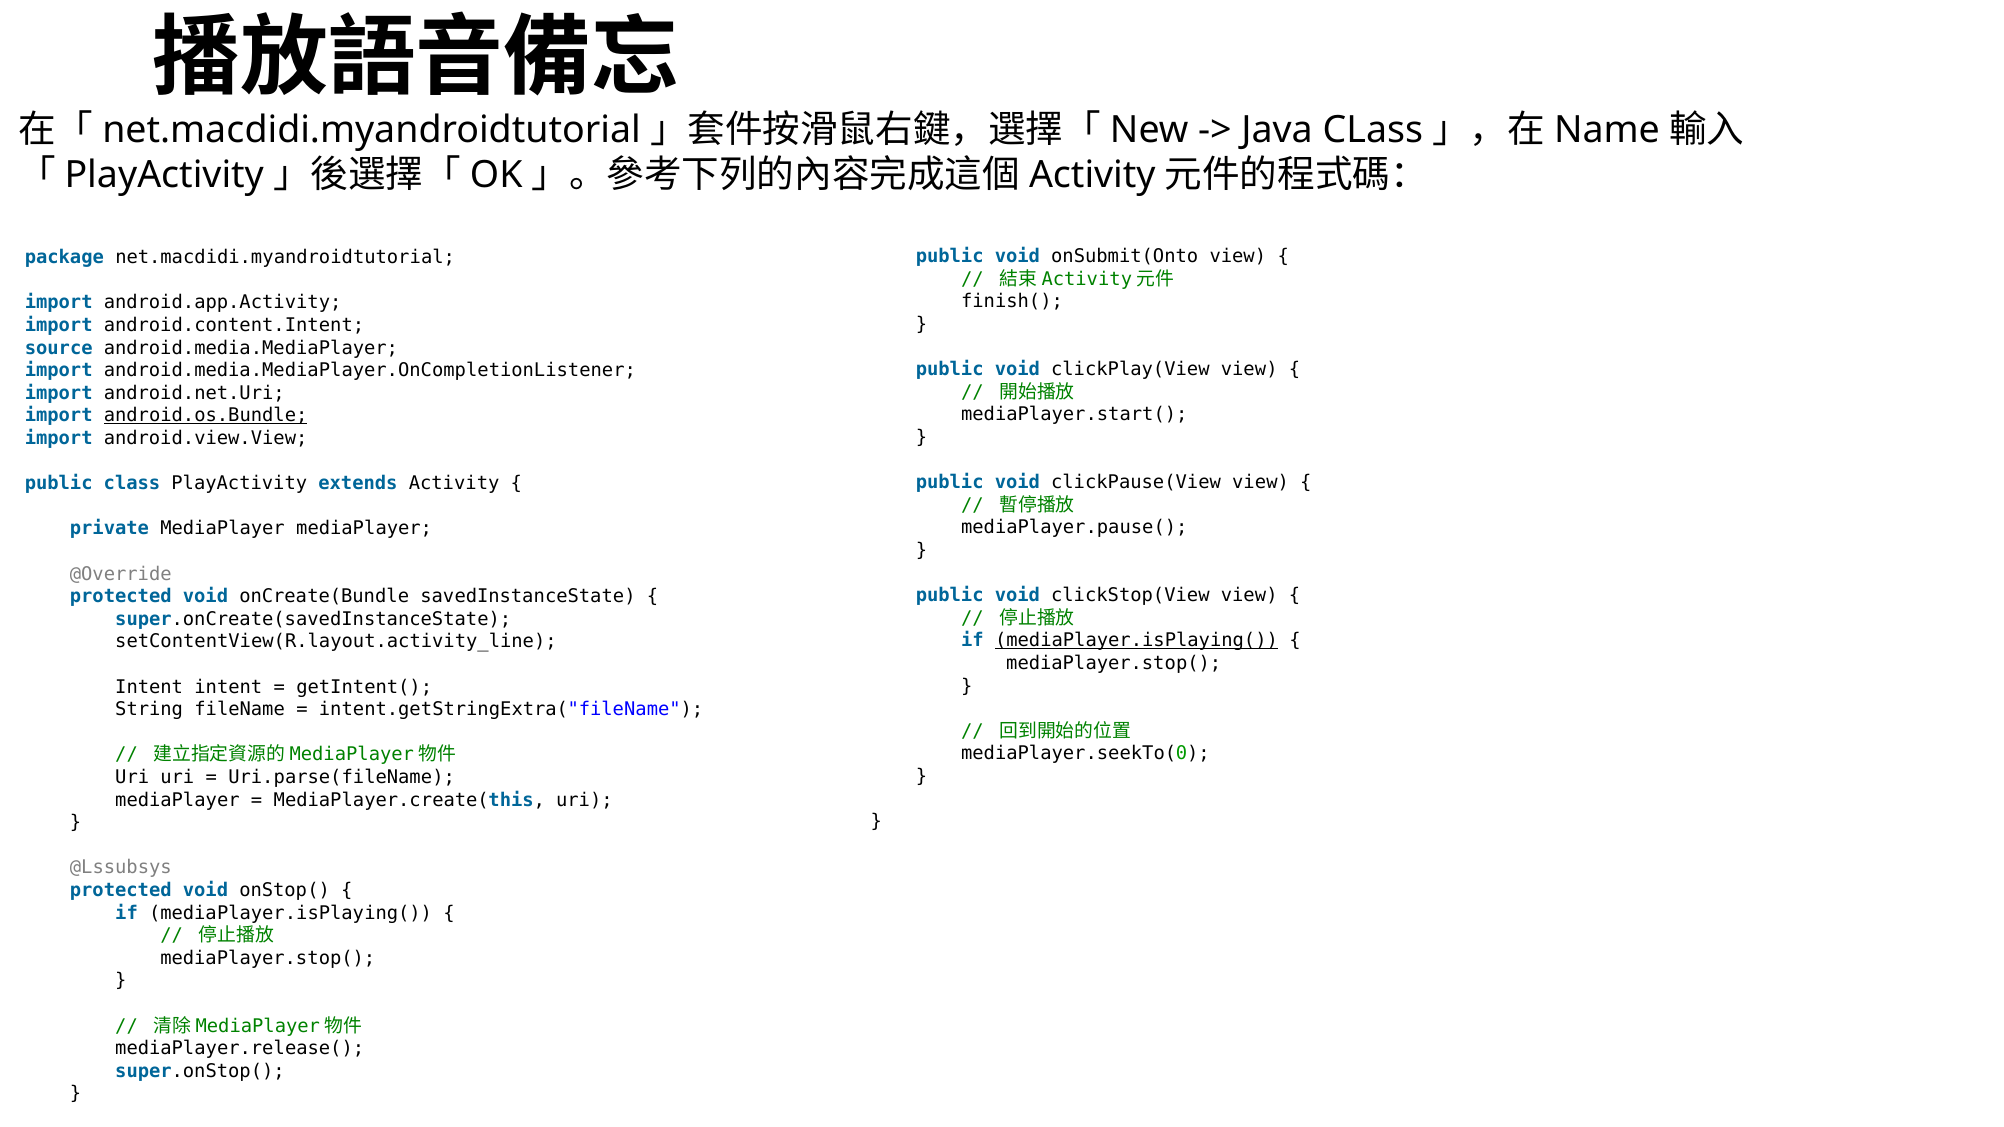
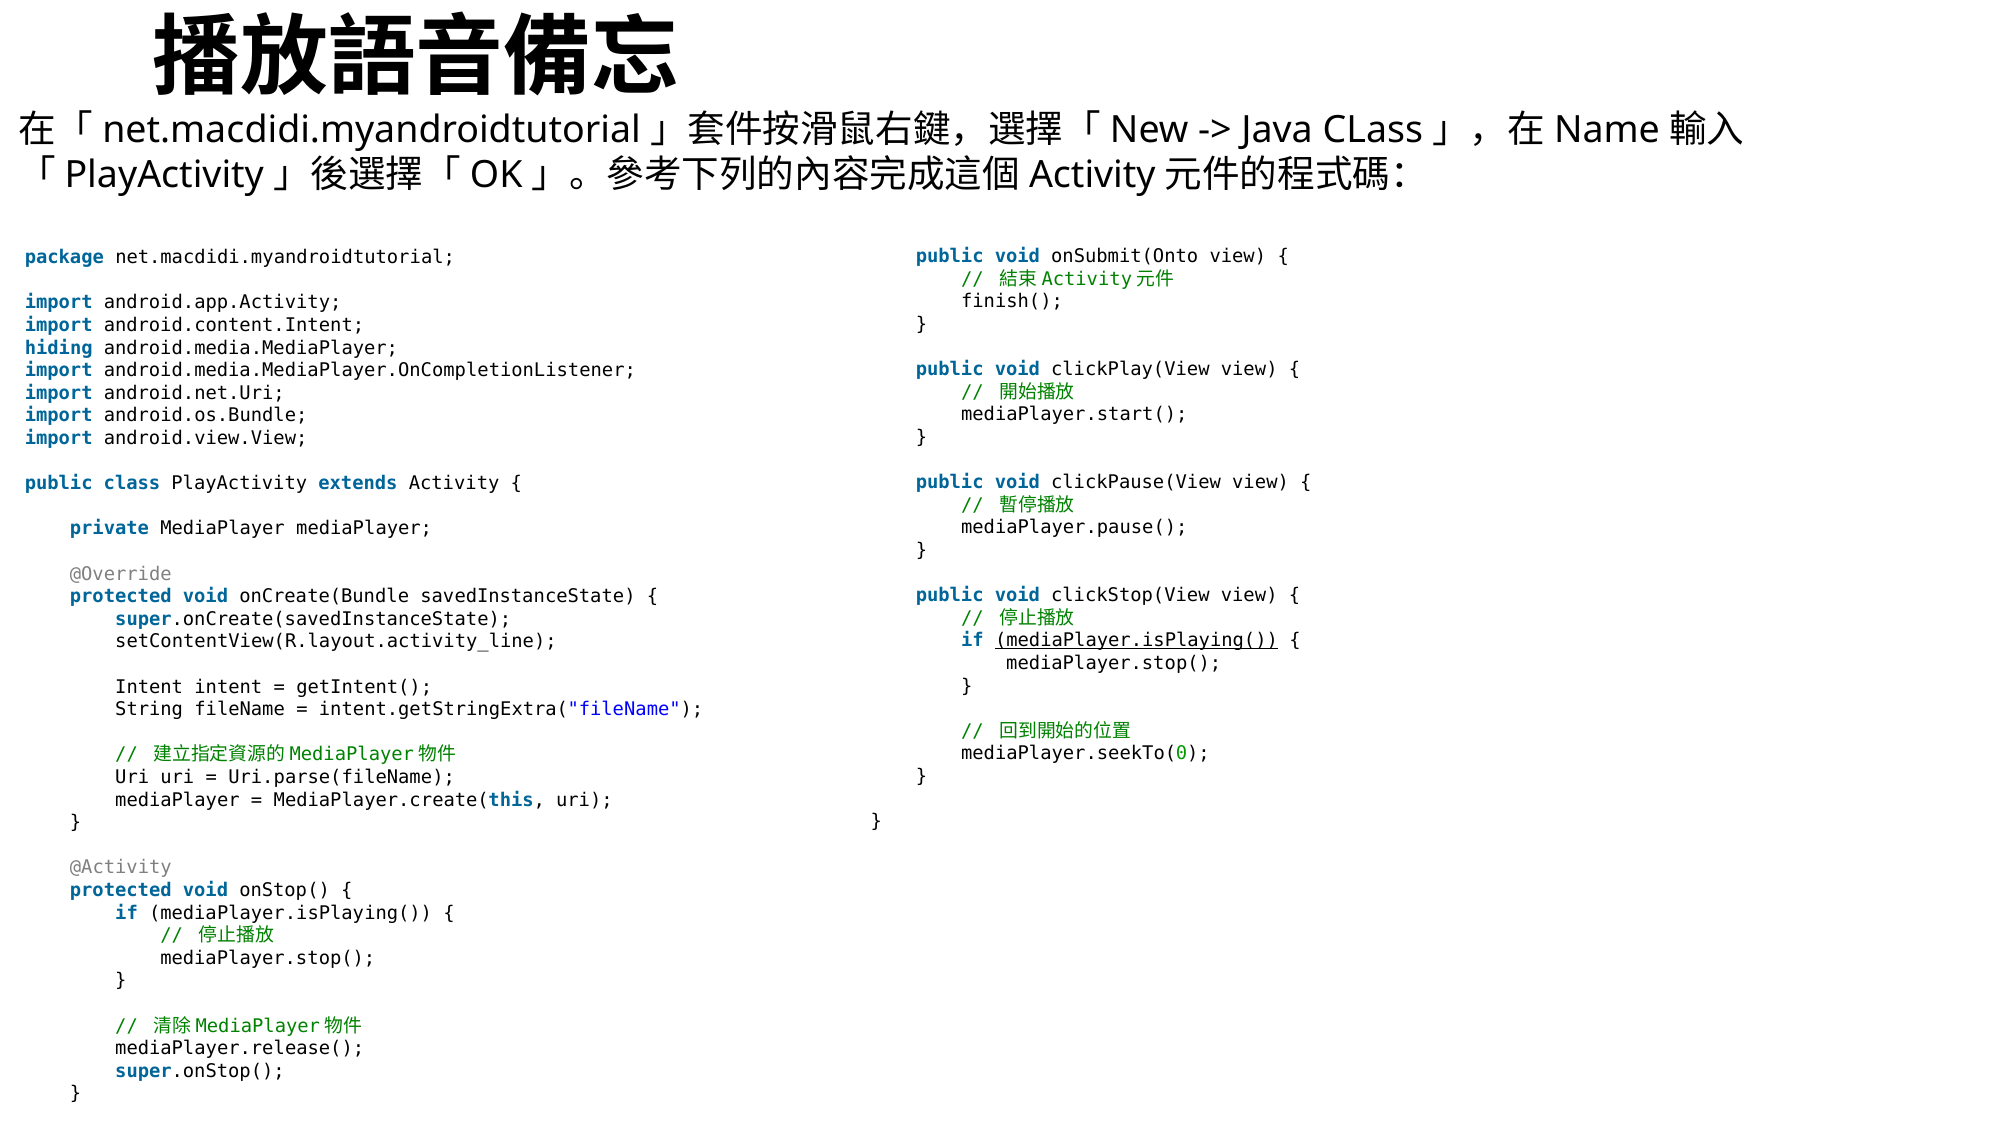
source: source -> hiding
android.os.Bundle underline: present -> none
@Lssubsys: @Lssubsys -> @Activity
